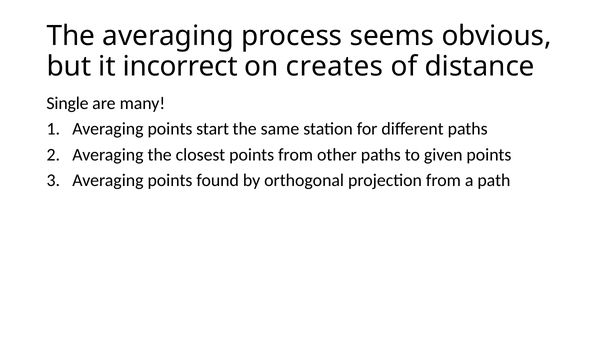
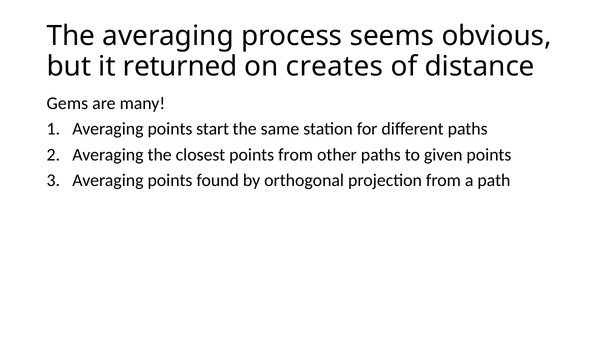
incorrect: incorrect -> returned
Single: Single -> Gems
